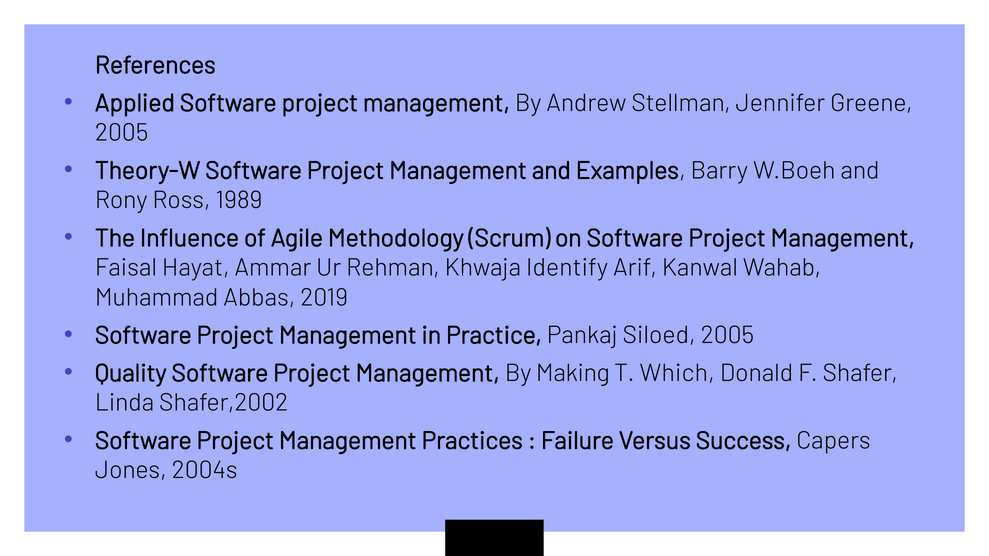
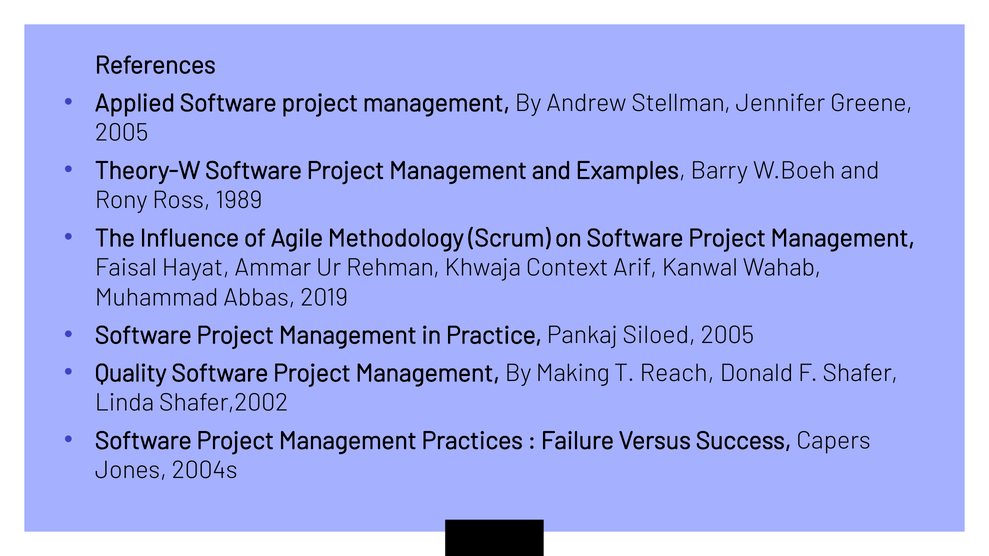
Identify: Identify -> Context
Which: Which -> Reach
